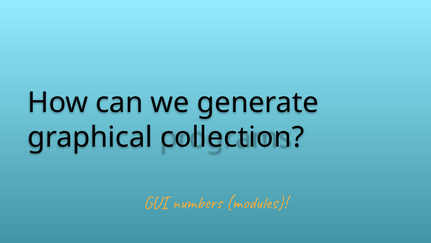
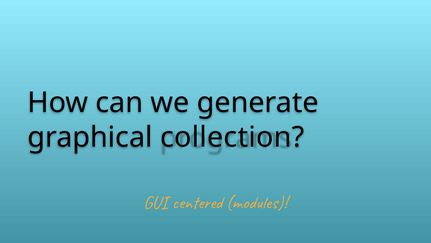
numbers: numbers -> centered
